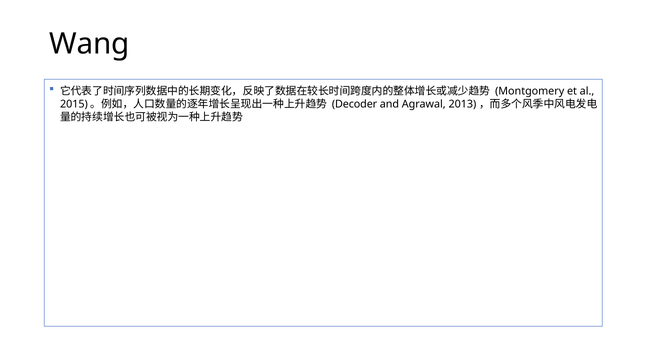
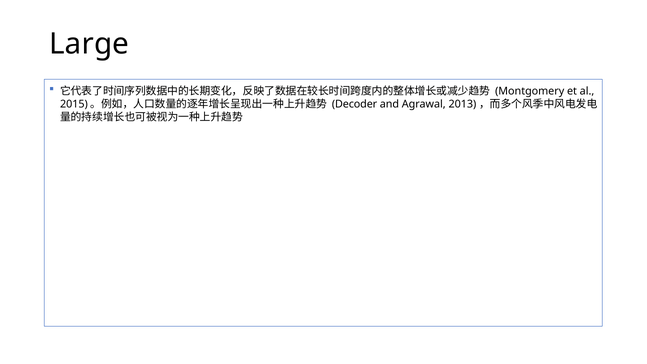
Wang: Wang -> Large
